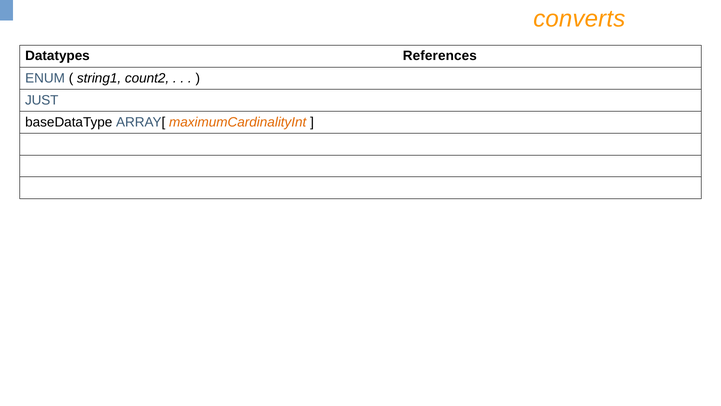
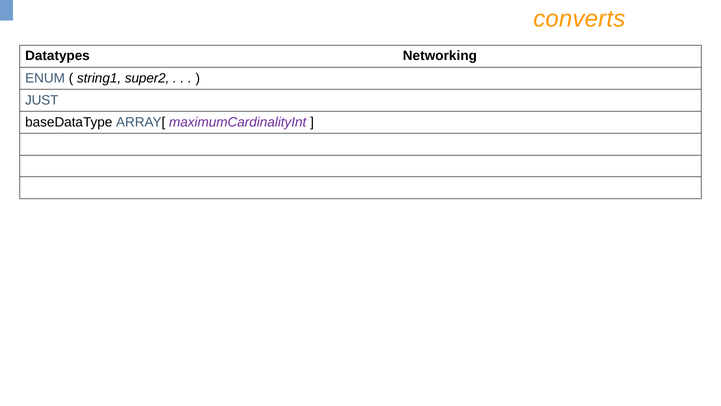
References: References -> Networking
count2: count2 -> super2
maximumCardinalityInt colour: orange -> purple
